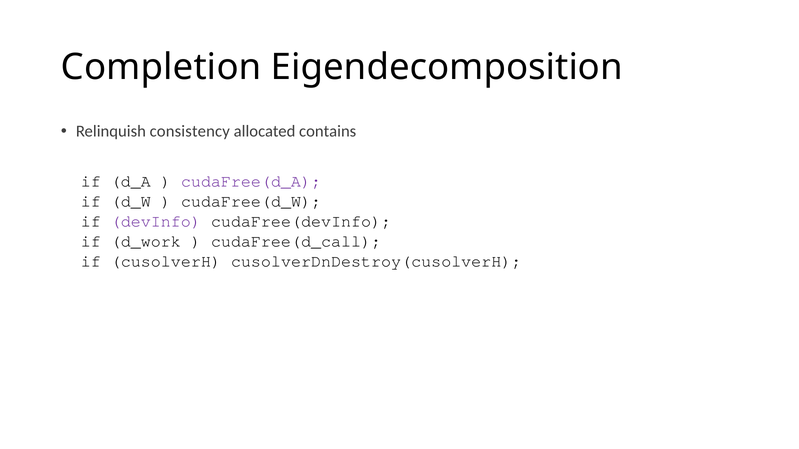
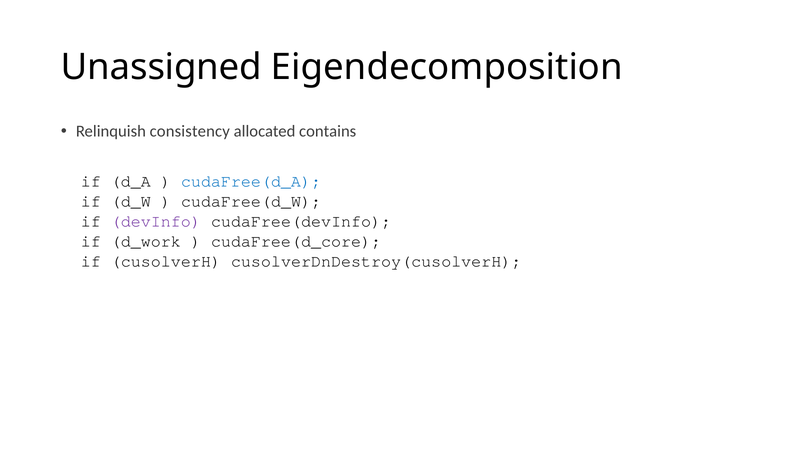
Completion: Completion -> Unassigned
cudaFree(d_A colour: purple -> blue
cudaFree(d_call: cudaFree(d_call -> cudaFree(d_core
